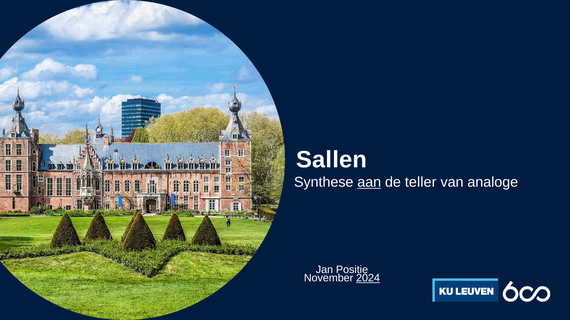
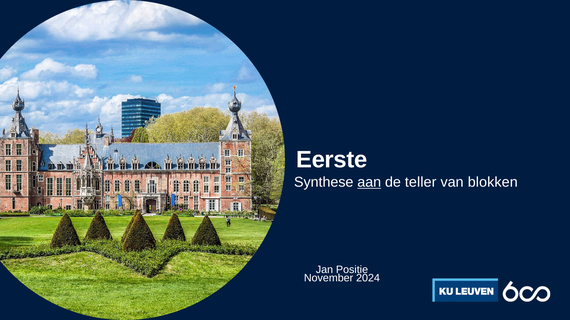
Sallen: Sallen -> Eerste
analoge: analoge -> blokken
2024 underline: present -> none
